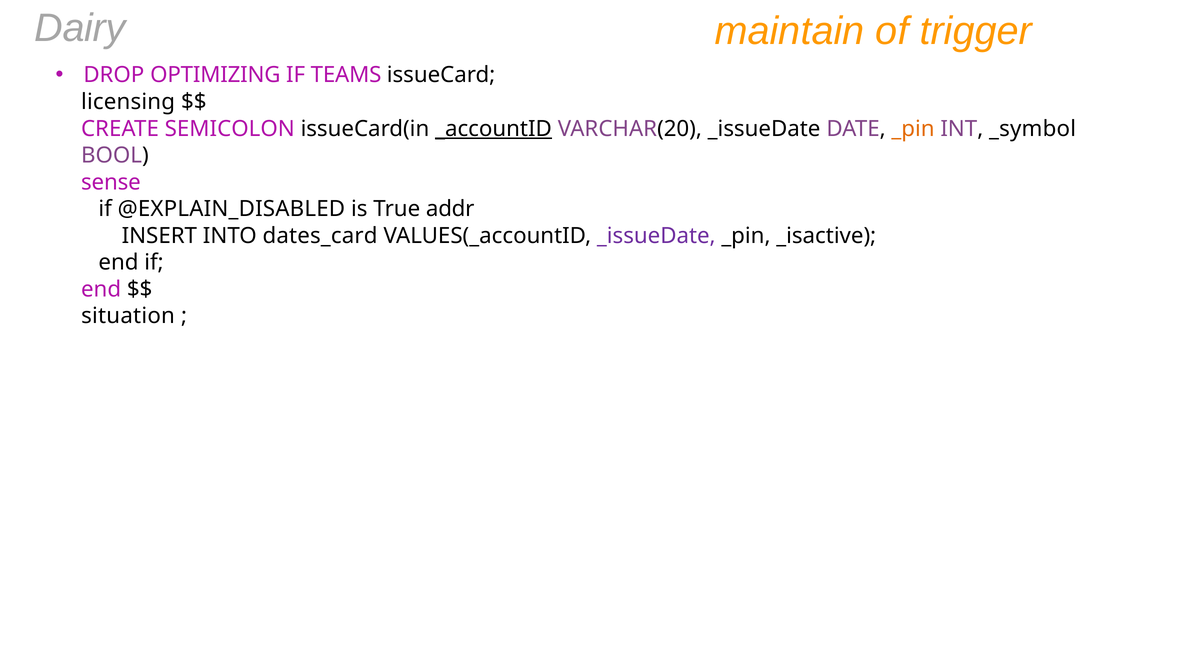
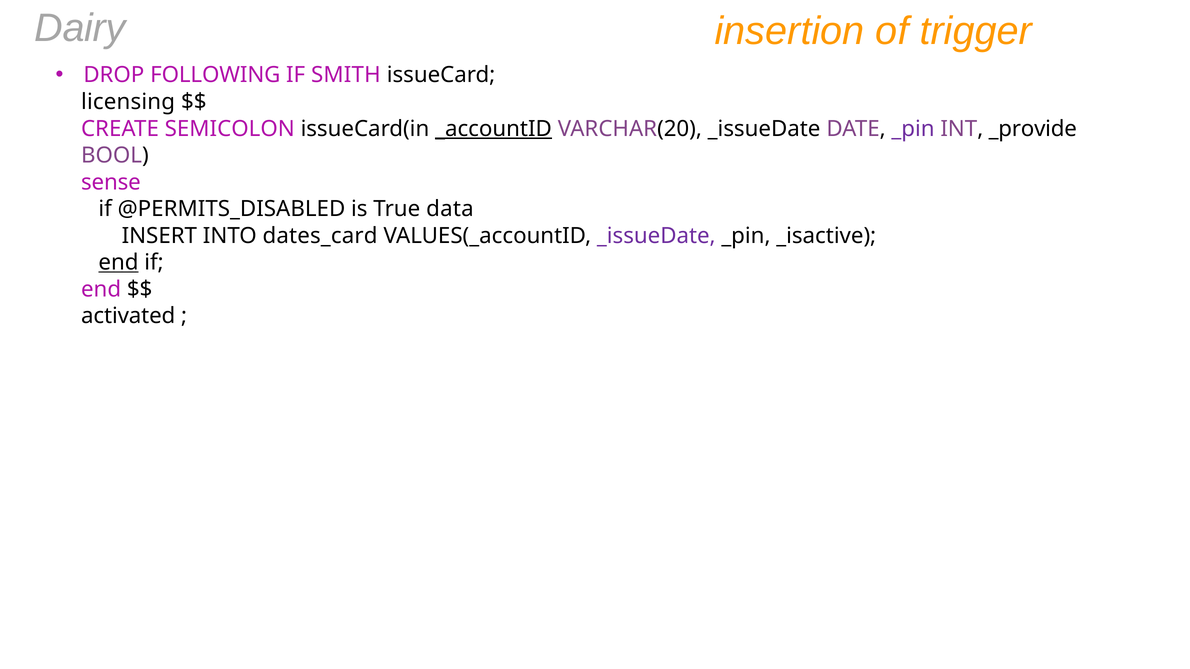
maintain: maintain -> insertion
OPTIMIZING: OPTIMIZING -> FOLLOWING
TEAMS: TEAMS -> SMITH
_pin at (913, 129) colour: orange -> purple
_symbol: _symbol -> _provide
@EXPLAIN_DISABLED: @EXPLAIN_DISABLED -> @PERMITS_DISABLED
addr: addr -> data
end at (119, 263) underline: none -> present
situation: situation -> activated
